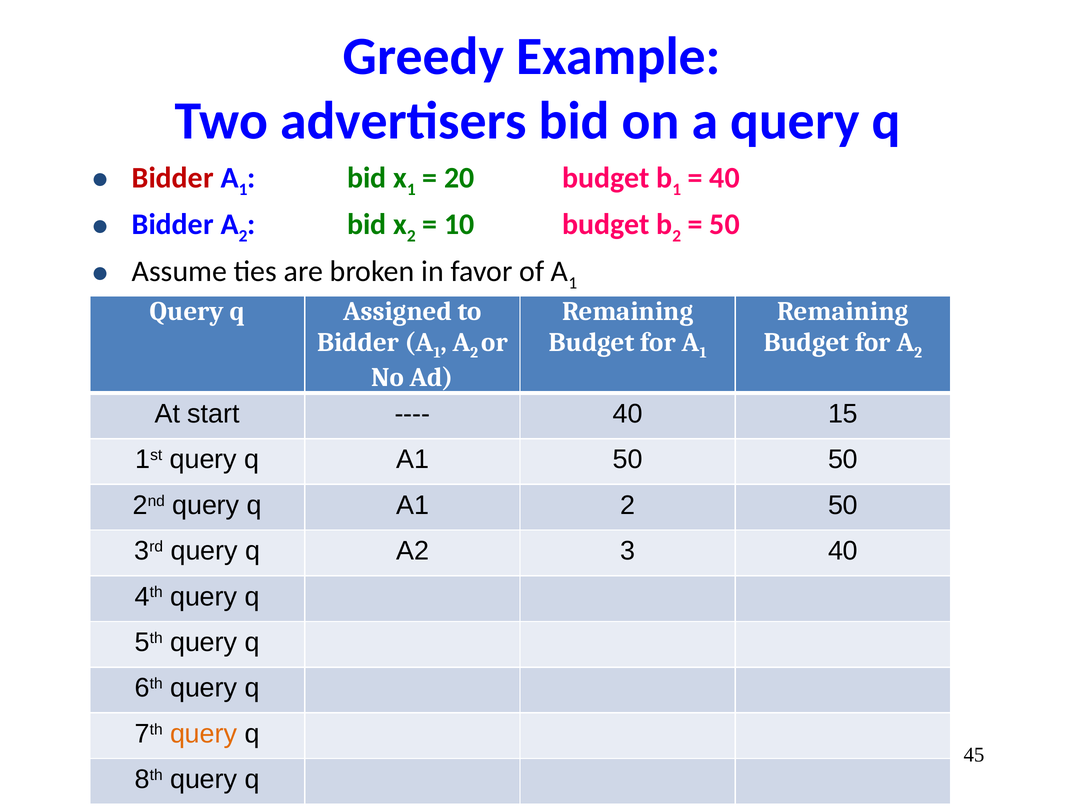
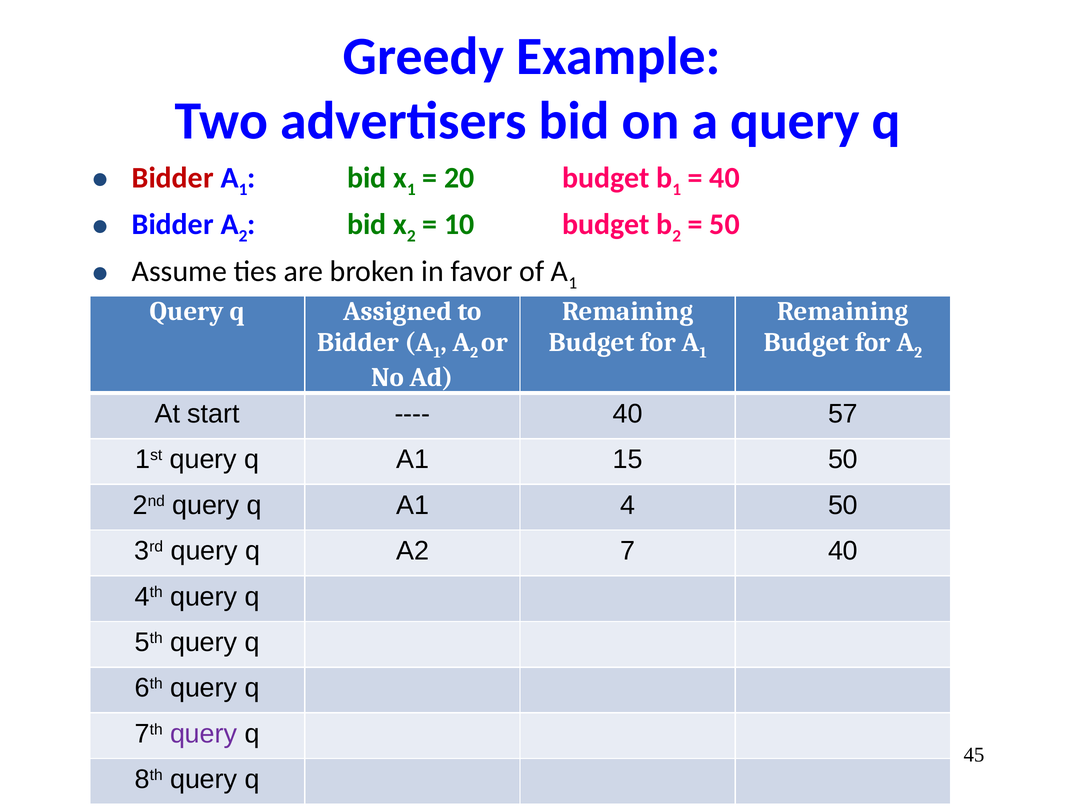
15: 15 -> 57
A1 50: 50 -> 15
A1 2: 2 -> 4
3: 3 -> 7
query at (204, 734) colour: orange -> purple
